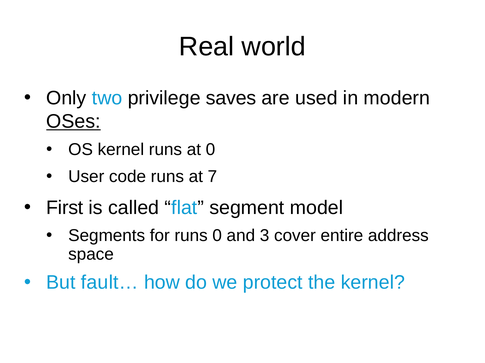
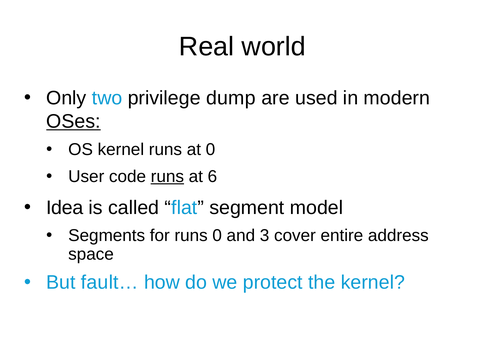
saves: saves -> dump
runs at (167, 177) underline: none -> present
7: 7 -> 6
First: First -> Idea
